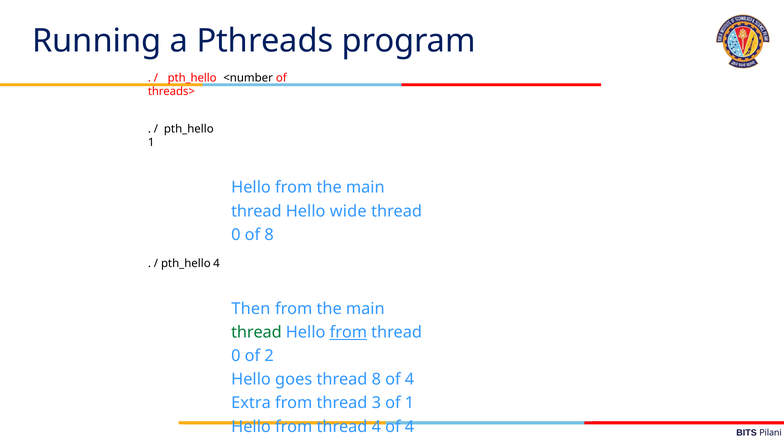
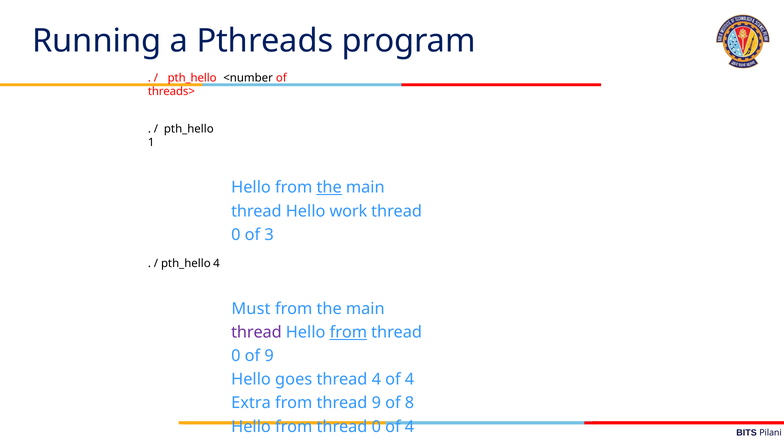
the at (329, 188) underline: none -> present
wide: wide -> work
of 8: 8 -> 3
Then: Then -> Must
thread at (256, 333) colour: green -> purple
of 2: 2 -> 9
thread 8: 8 -> 4
thread 3: 3 -> 9
of 1: 1 -> 8
4 at (376, 427): 4 -> 0
